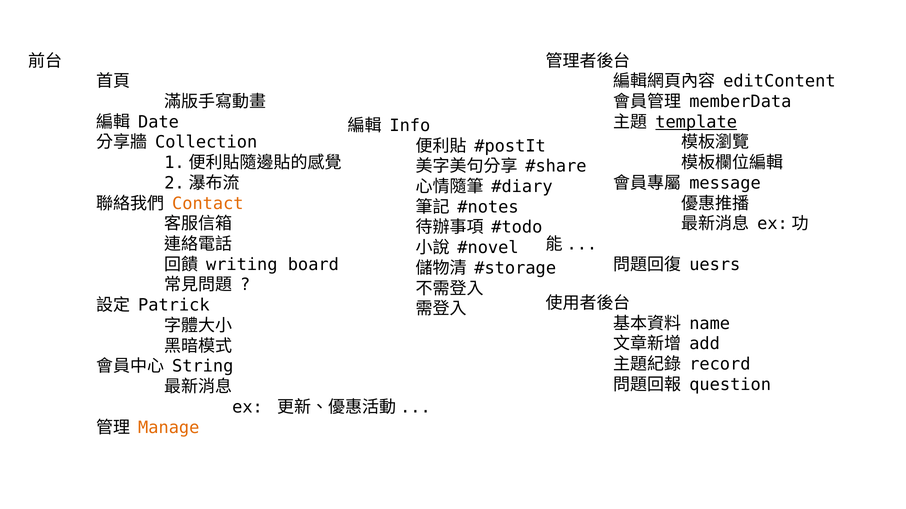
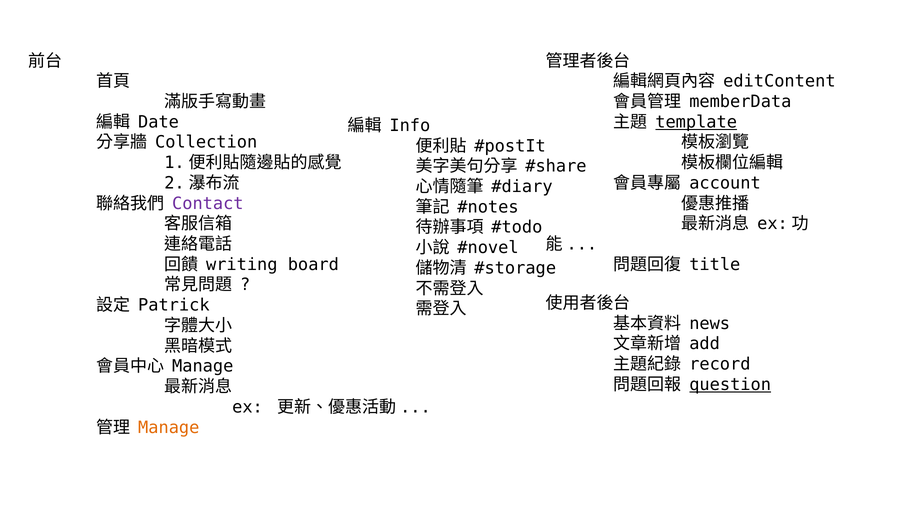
message: message -> account
Contact colour: orange -> purple
uesrs: uesrs -> title
name: name -> news
String at (203, 367): String -> Manage
question underline: none -> present
